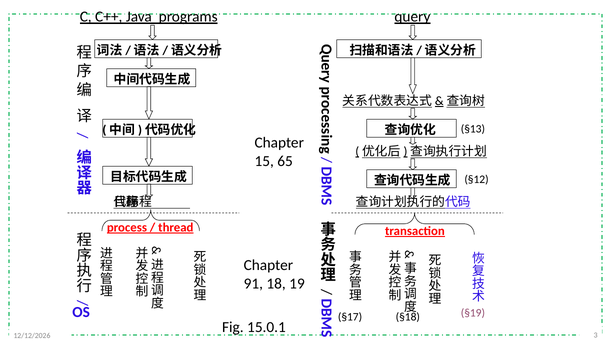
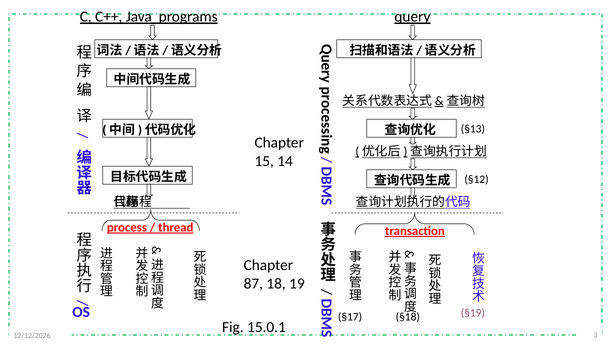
65: 65 -> 14
91: 91 -> 87
